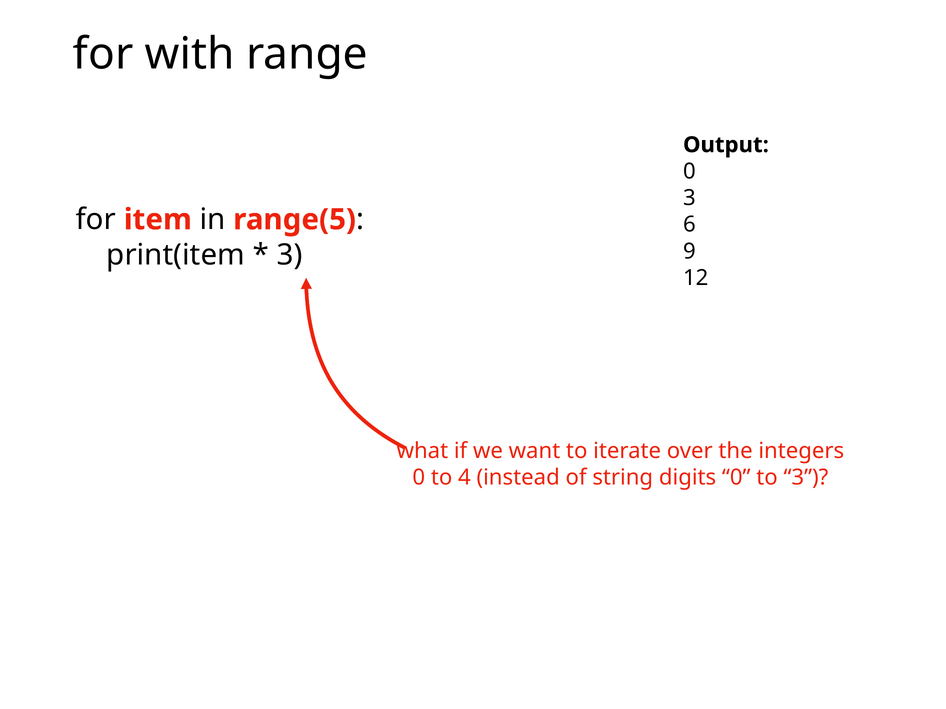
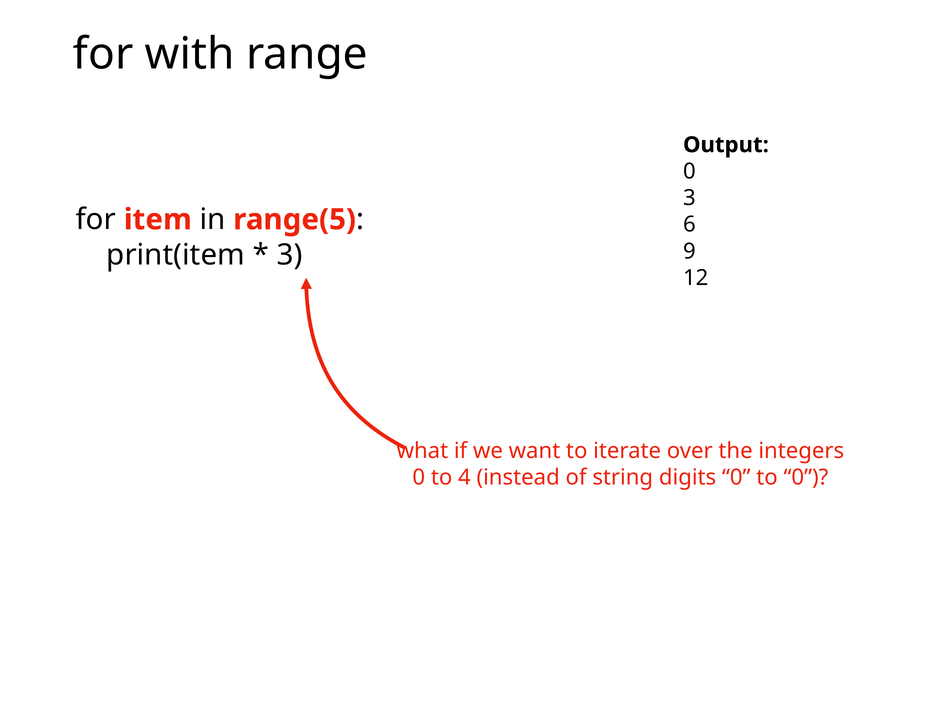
to 3: 3 -> 0
